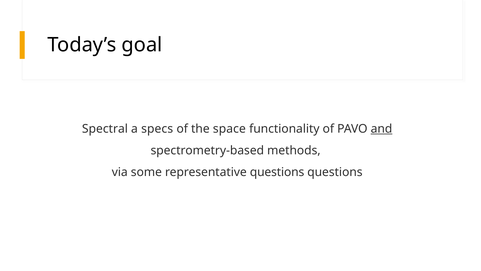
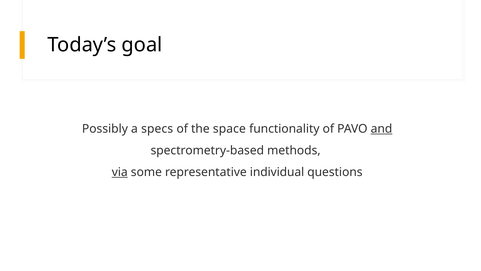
Spectral: Spectral -> Possibly
via underline: none -> present
representative questions: questions -> individual
